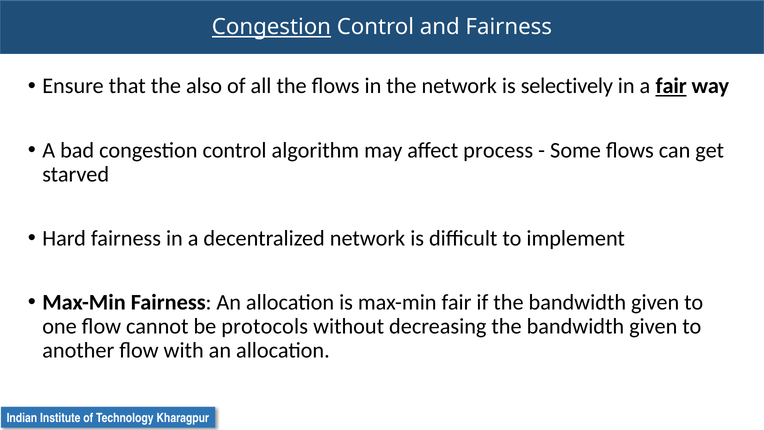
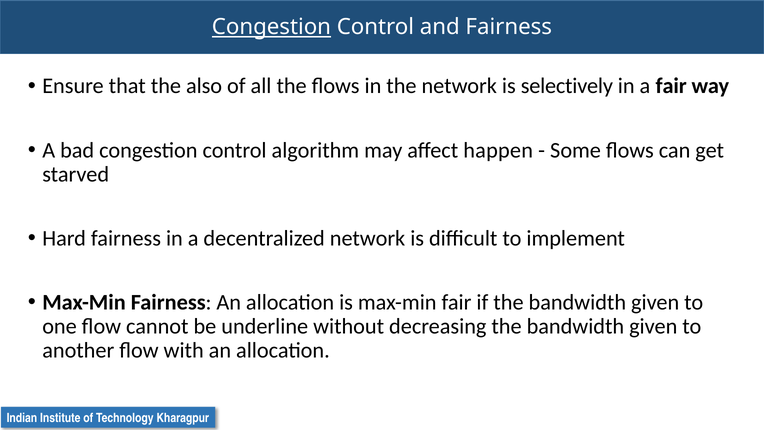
fair at (671, 86) underline: present -> none
process: process -> happen
protocols: protocols -> underline
